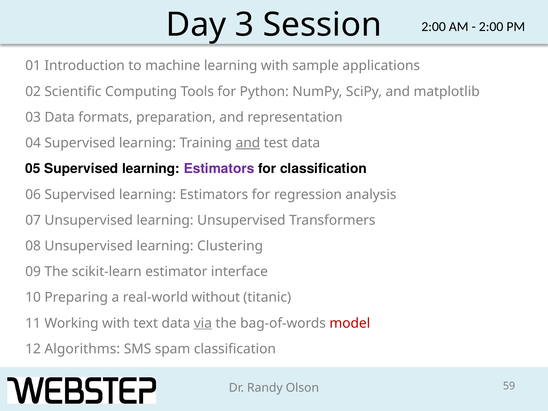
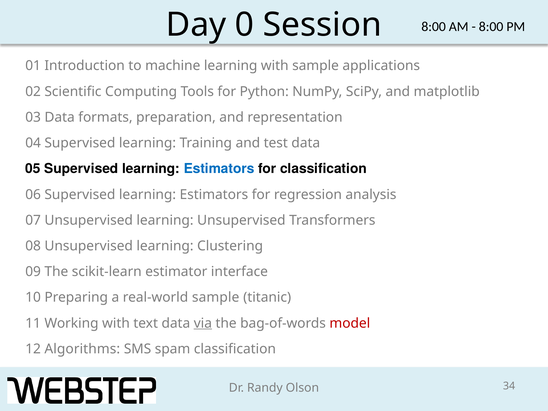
3: 3 -> 0
2:00 at (434, 27): 2:00 -> 8:00
2:00 at (491, 27): 2:00 -> 8:00
and at (248, 143) underline: present -> none
Estimators at (219, 169) colour: purple -> blue
real-world without: without -> sample
59: 59 -> 34
